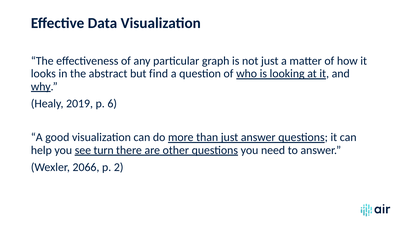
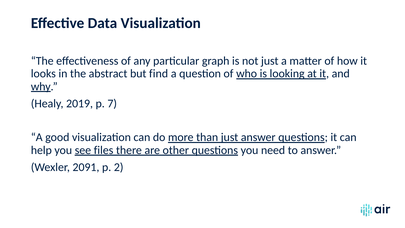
6: 6 -> 7
turn: turn -> files
2066: 2066 -> 2091
